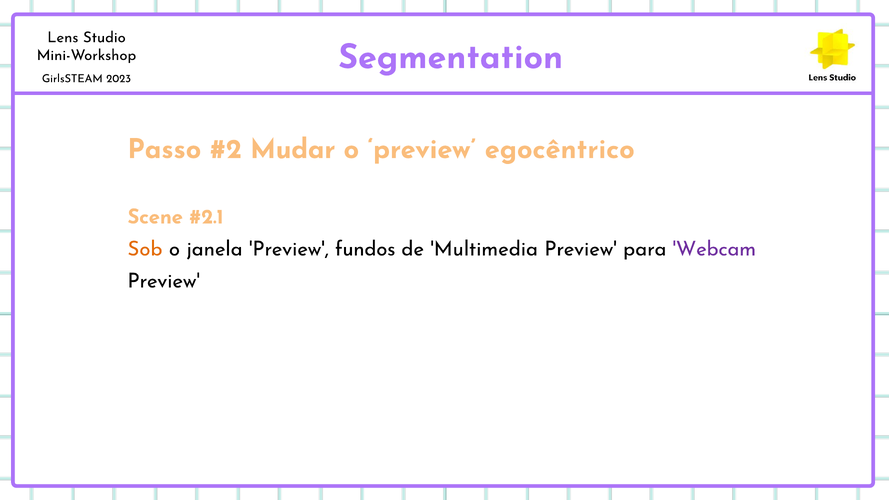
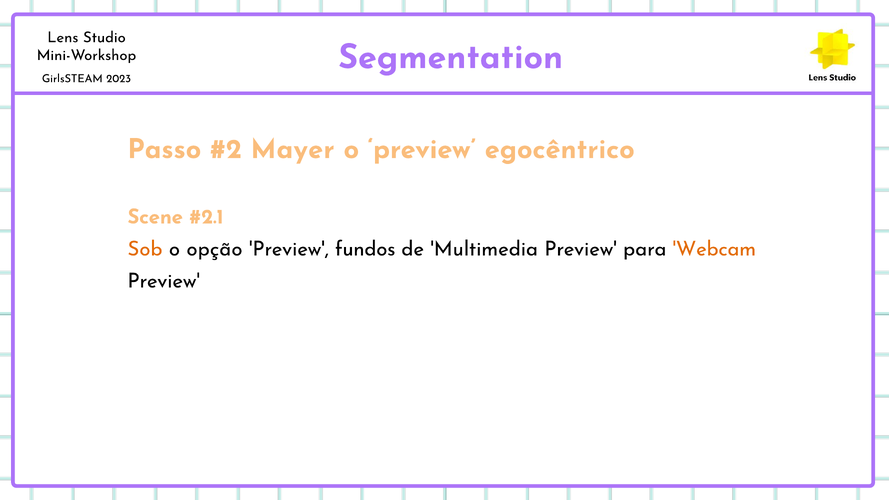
Mudar: Mudar -> Mayer
janela: janela -> opção
Webcam colour: purple -> orange
